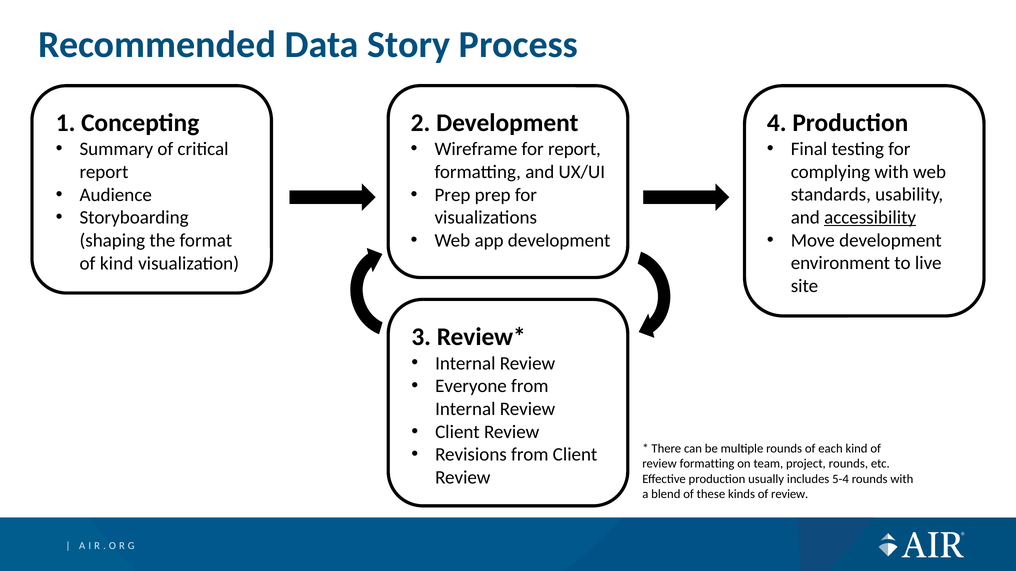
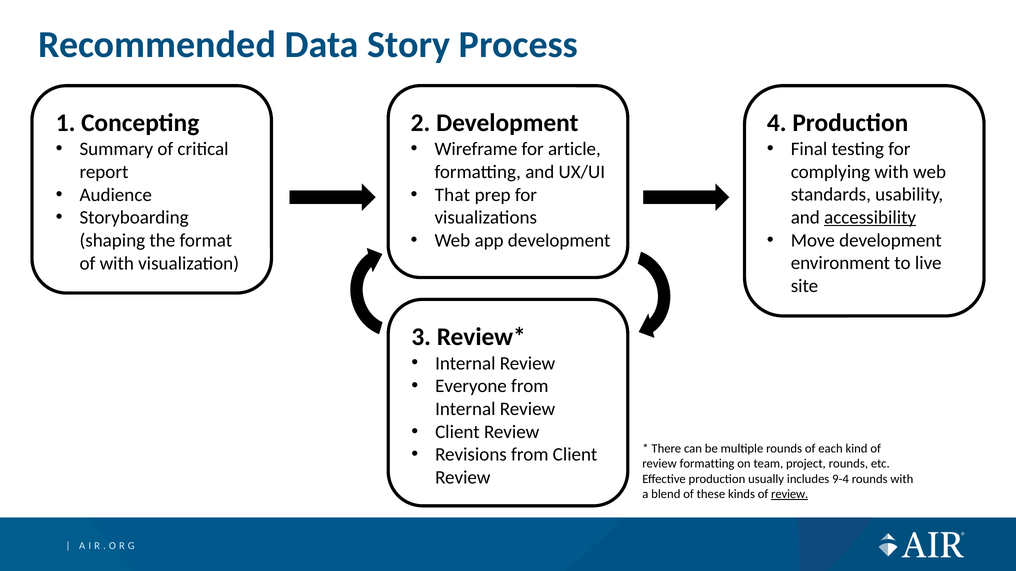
for report: report -> article
Prep at (453, 195): Prep -> That
of kind: kind -> with
5-4: 5-4 -> 9-4
review at (790, 495) underline: none -> present
